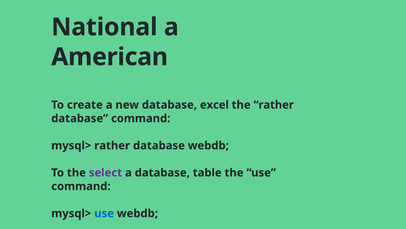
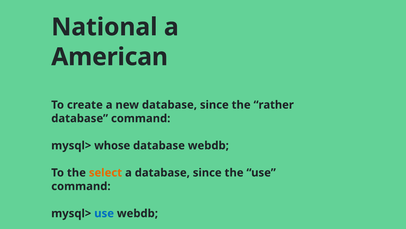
new database excel: excel -> since
mysql> rather: rather -> whose
select colour: purple -> orange
a database table: table -> since
